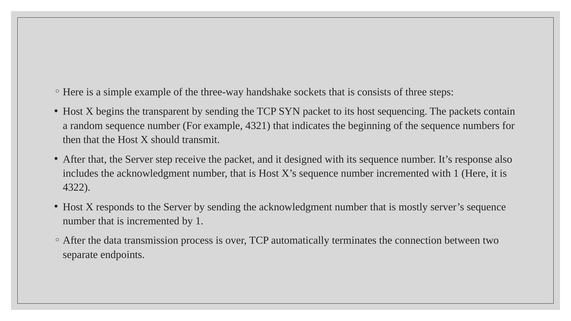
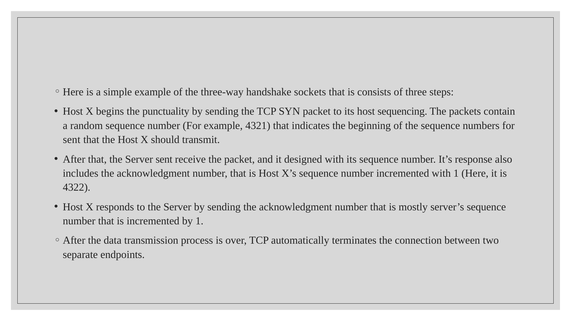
transparent: transparent -> punctuality
then at (72, 140): then -> sent
Server step: step -> sent
